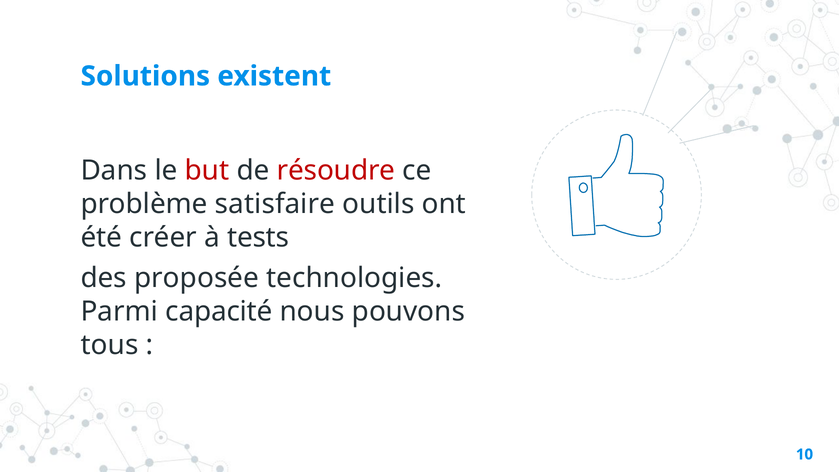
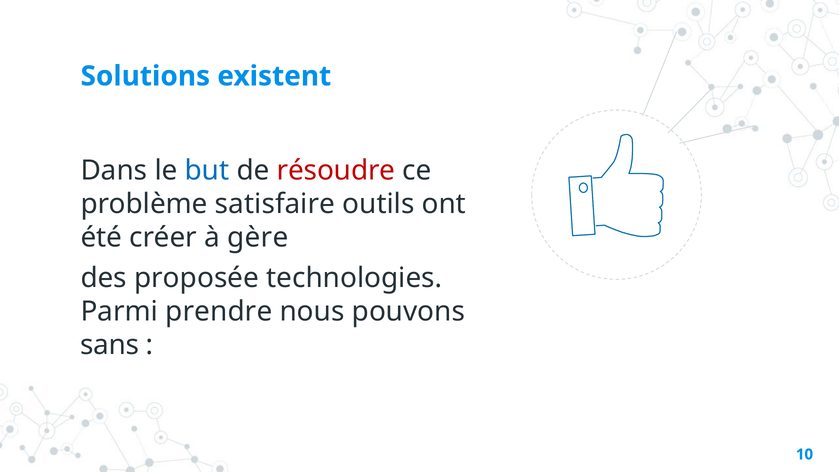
but colour: red -> blue
tests: tests -> gère
capacité: capacité -> prendre
tous: tous -> sans
